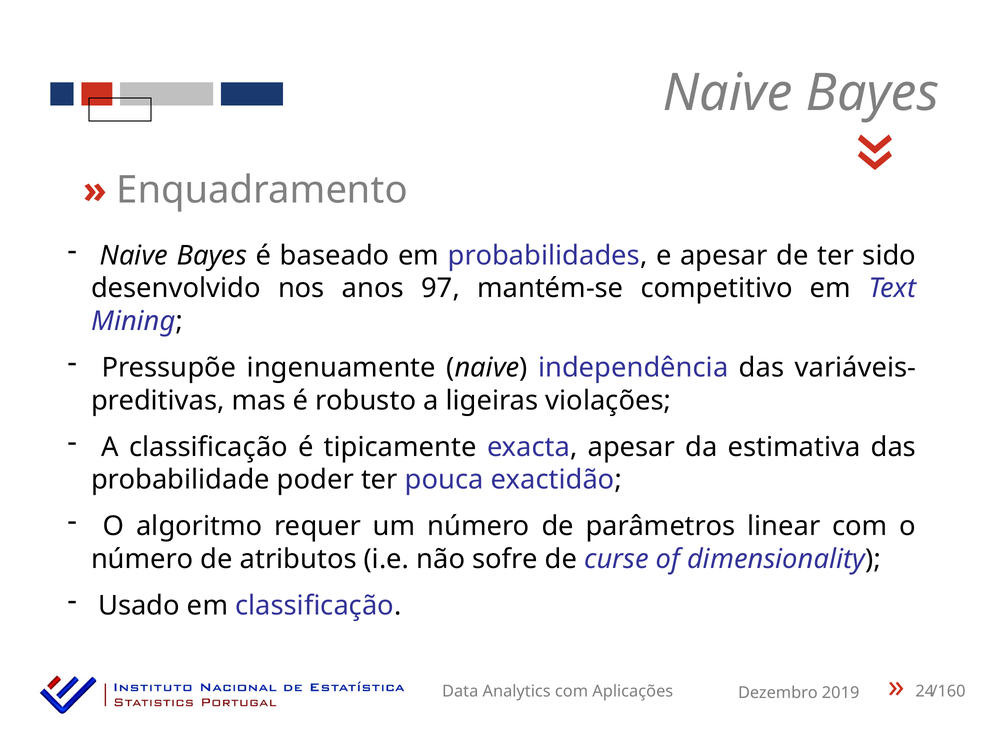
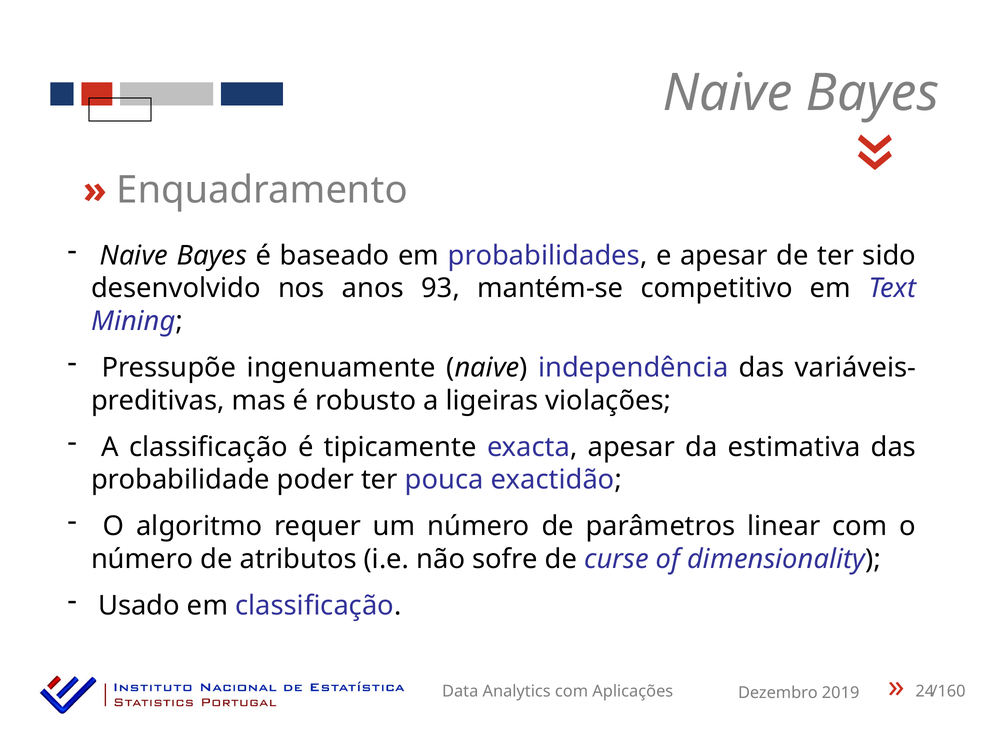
97: 97 -> 93
